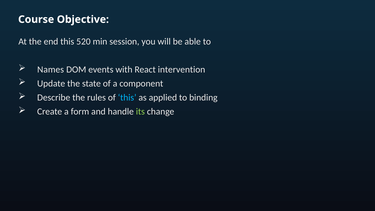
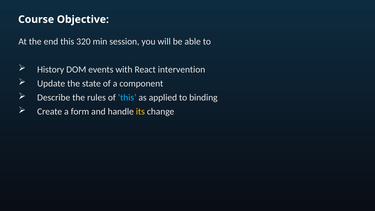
520: 520 -> 320
Names: Names -> History
its colour: light green -> yellow
